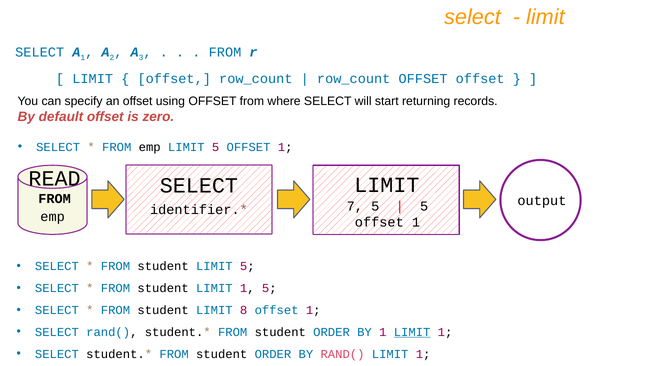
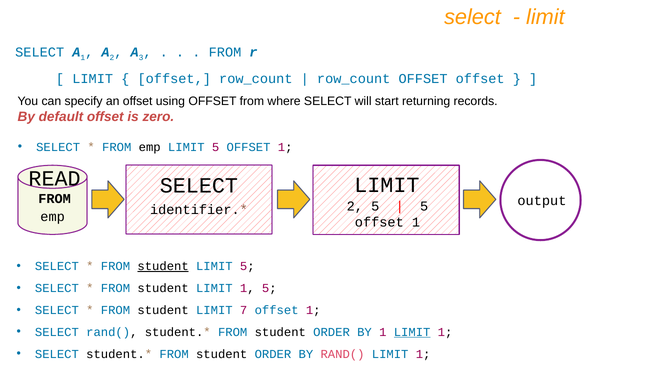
7 at (355, 206): 7 -> 2
student at (163, 266) underline: none -> present
8: 8 -> 7
